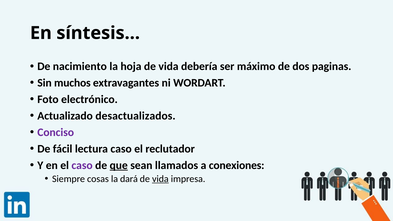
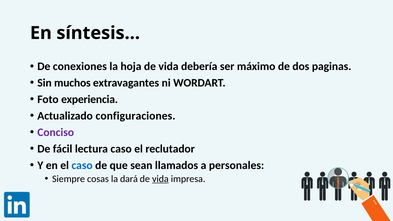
nacimiento: nacimiento -> conexiones
electrónico: electrónico -> experiencia
desactualizados: desactualizados -> configuraciones
caso at (82, 165) colour: purple -> blue
que underline: present -> none
conexiones: conexiones -> personales
